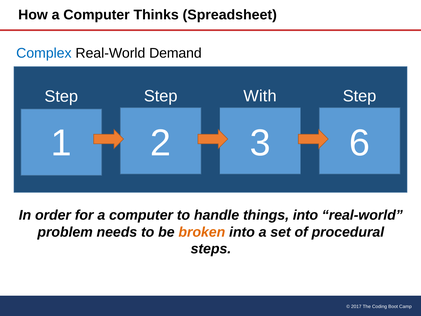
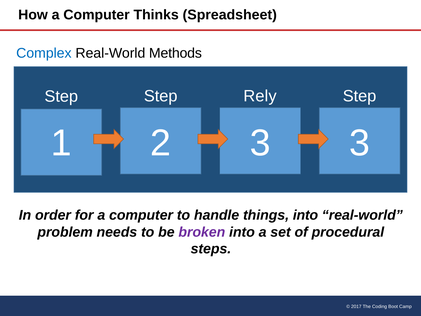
Demand: Demand -> Methods
With: With -> Rely
3 6: 6 -> 3
broken colour: orange -> purple
